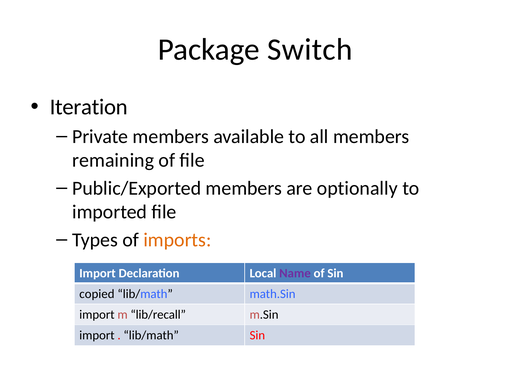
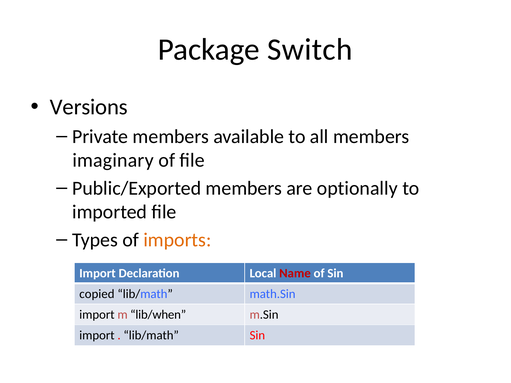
Iteration: Iteration -> Versions
remaining: remaining -> imaginary
Name colour: purple -> red
lib/recall: lib/recall -> lib/when
